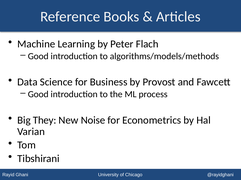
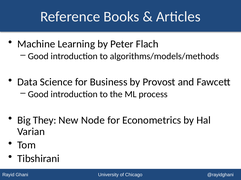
Noise: Noise -> Node
